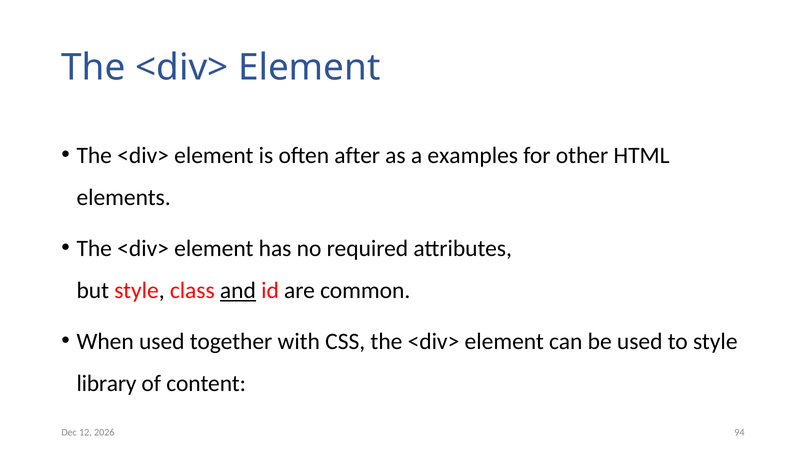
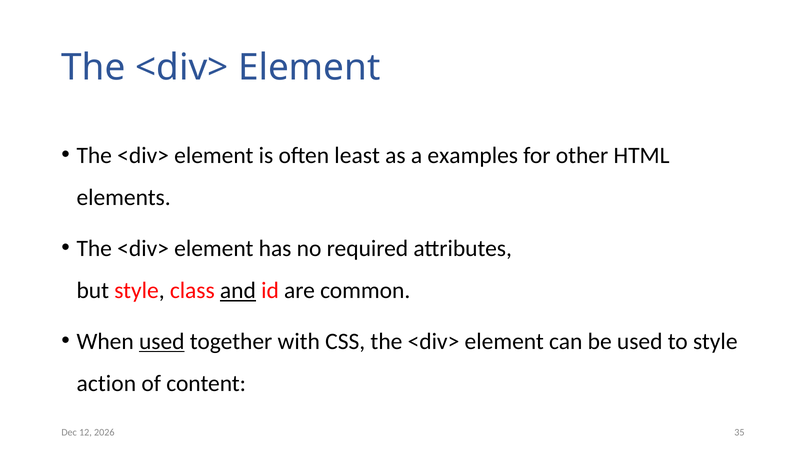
after: after -> least
used at (162, 342) underline: none -> present
library: library -> action
94: 94 -> 35
